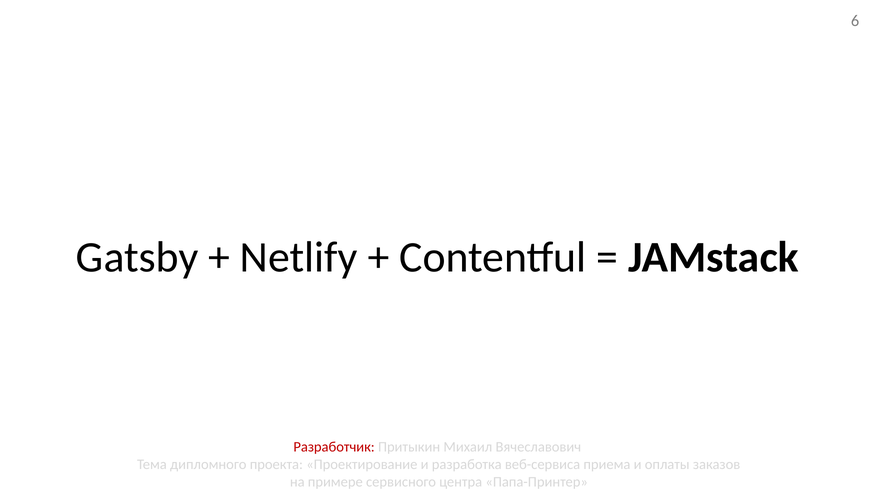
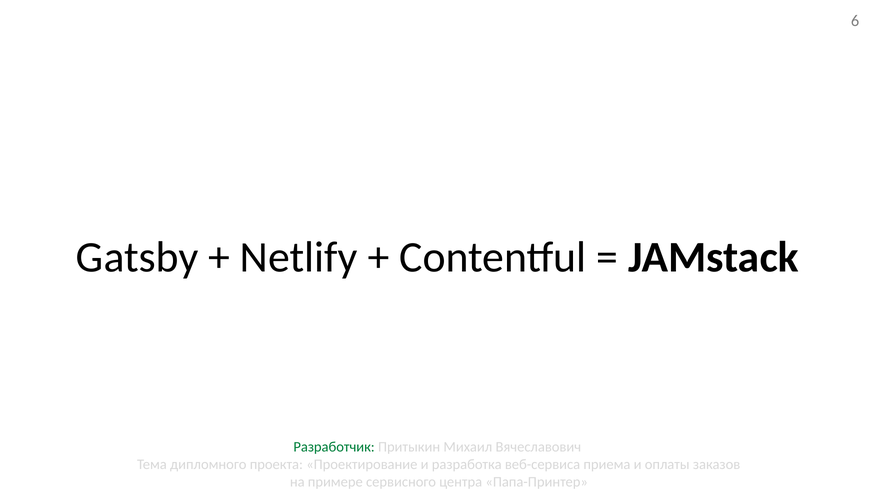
Разработчик colour: red -> green
